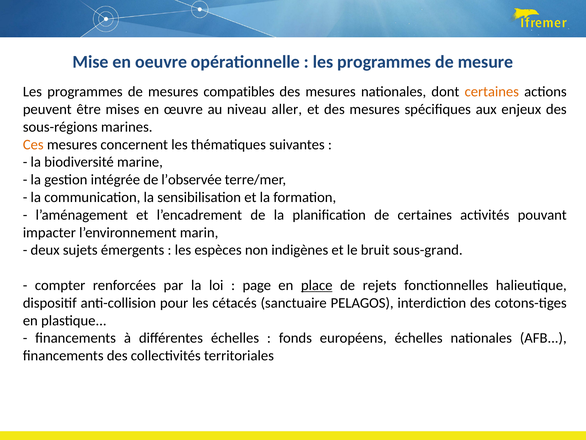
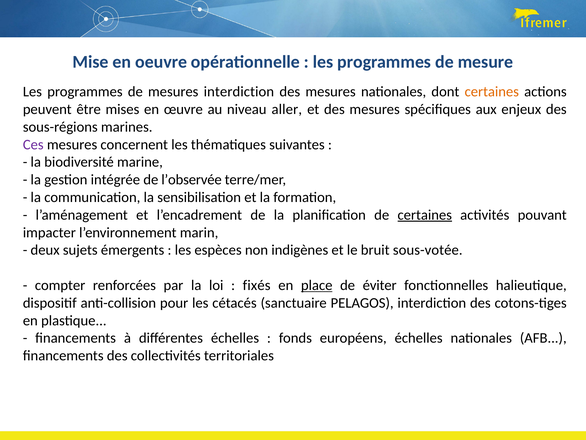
mesures compatibles: compatibles -> interdiction
Ces colour: orange -> purple
certaines at (425, 215) underline: none -> present
sous-grand: sous-grand -> sous-votée
page: page -> fixés
rejets: rejets -> éviter
